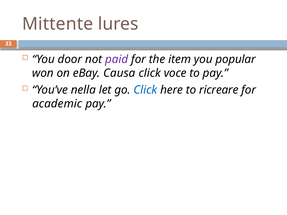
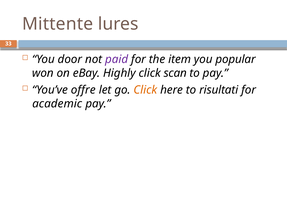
Causa: Causa -> Highly
voce: voce -> scan
nella: nella -> offre
Click at (145, 90) colour: blue -> orange
ricreare: ricreare -> risultati
